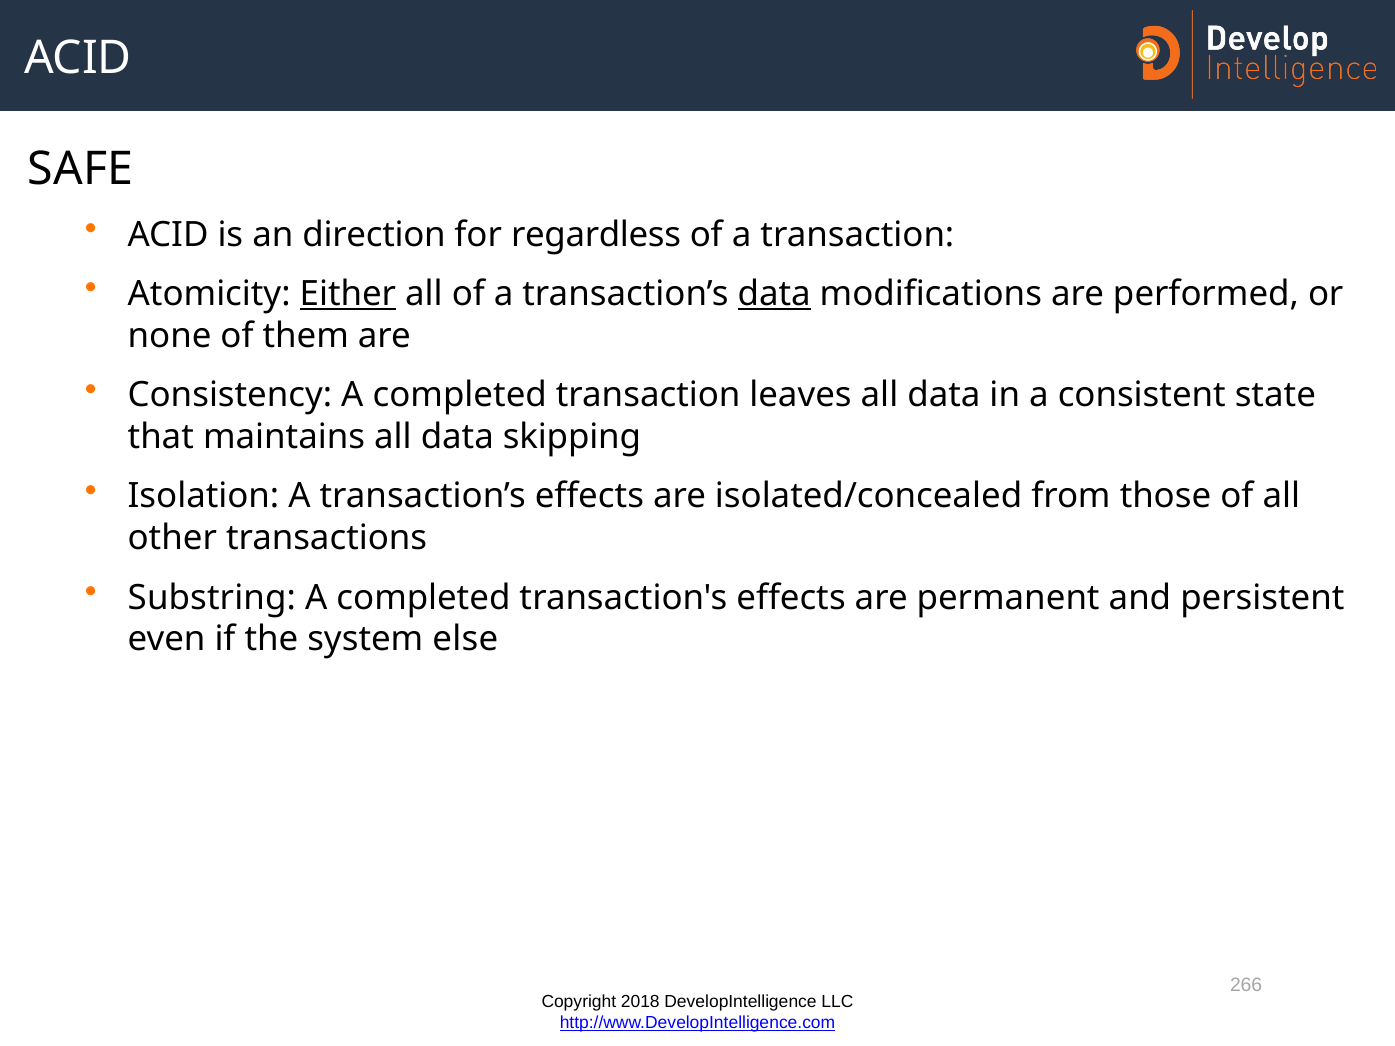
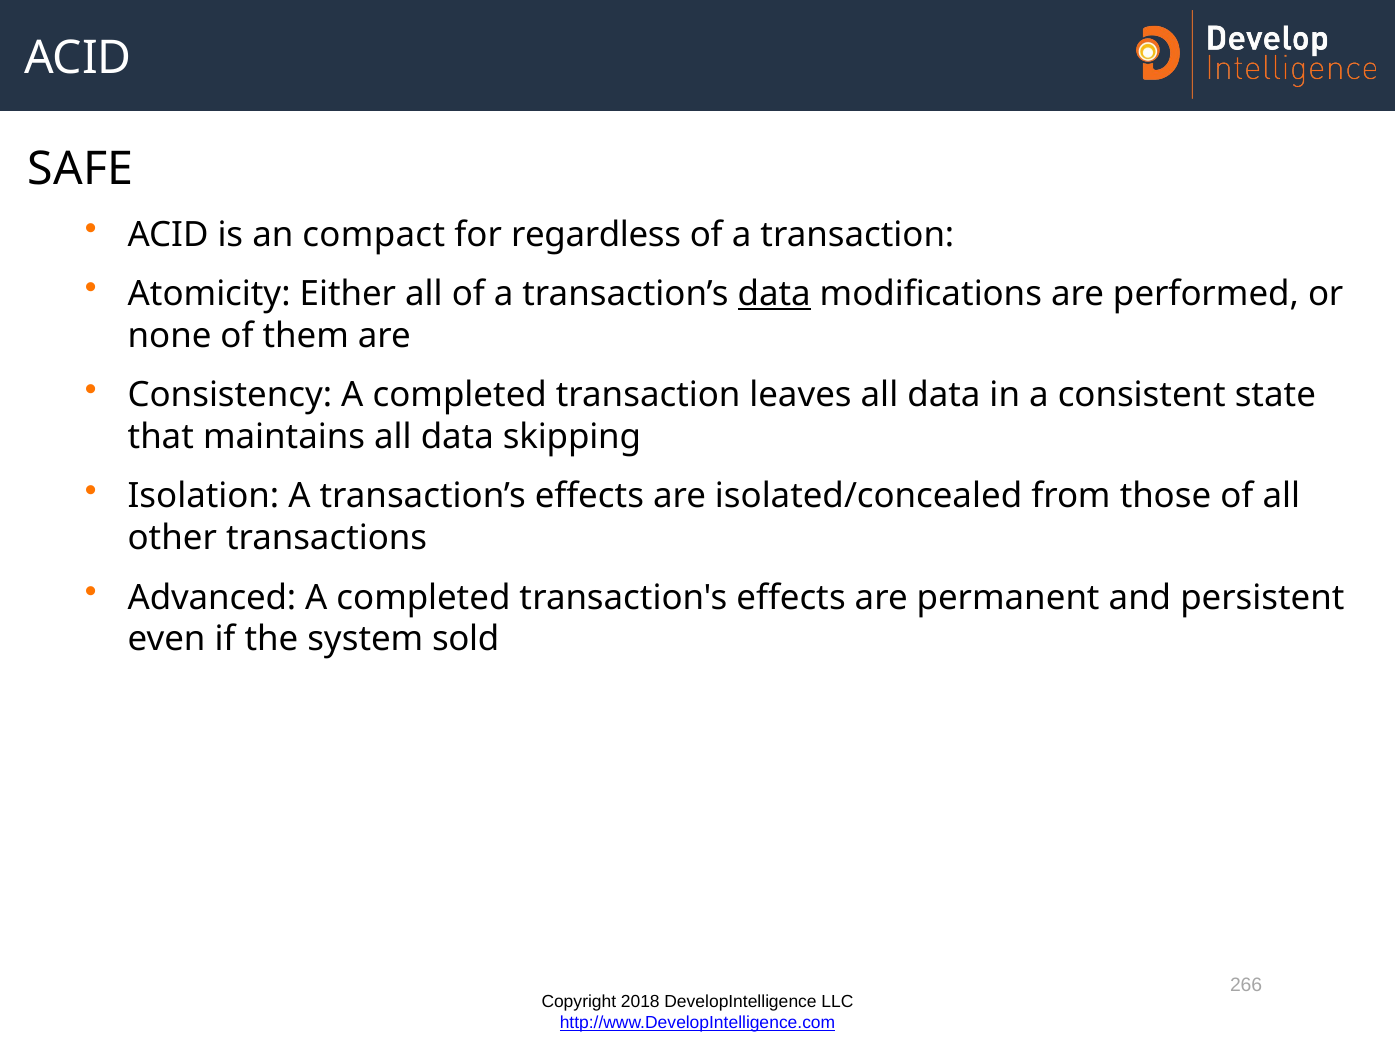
direction: direction -> compact
Either underline: present -> none
Substring: Substring -> Advanced
else: else -> sold
